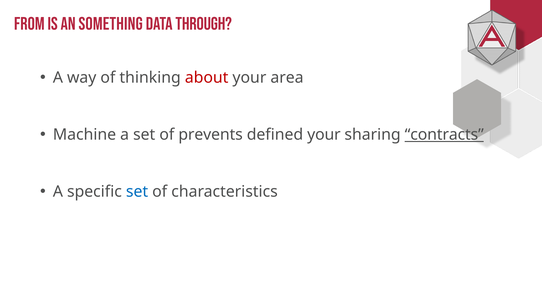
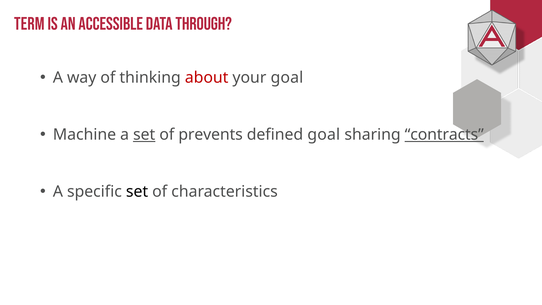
FROM: FROM -> TERM
SOMETHING: SOMETHING -> ACCESSIBLE
your area: area -> goal
set at (144, 135) underline: none -> present
defined your: your -> goal
set at (137, 192) colour: blue -> black
